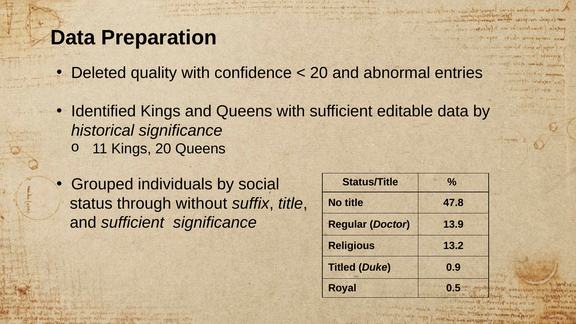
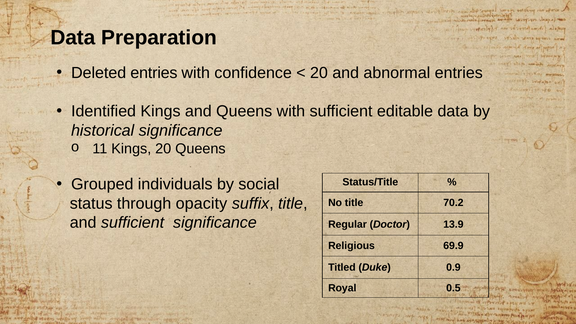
Deleted quality: quality -> entries
without: without -> opacity
47.8: 47.8 -> 70.2
13.2: 13.2 -> 69.9
